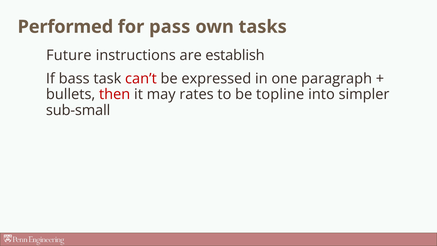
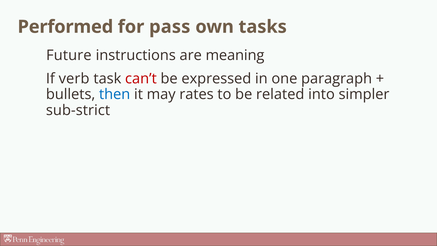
establish: establish -> meaning
bass: bass -> verb
then colour: red -> blue
topline: topline -> related
sub-small: sub-small -> sub-strict
